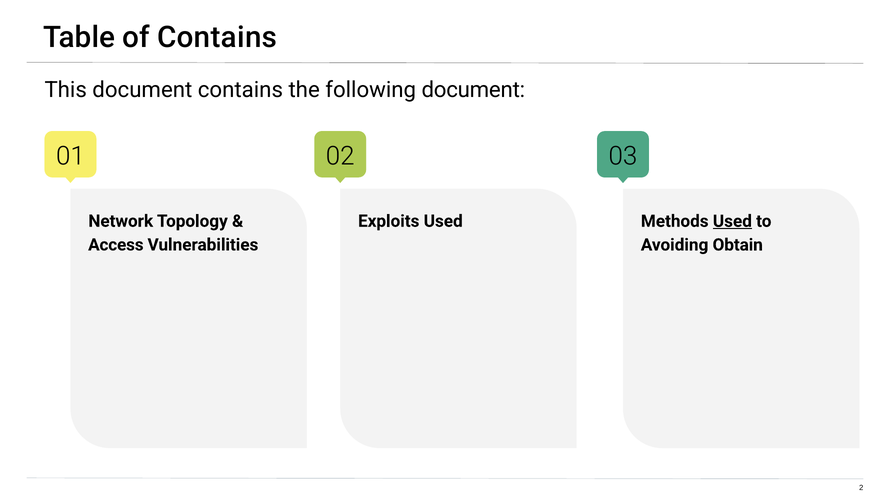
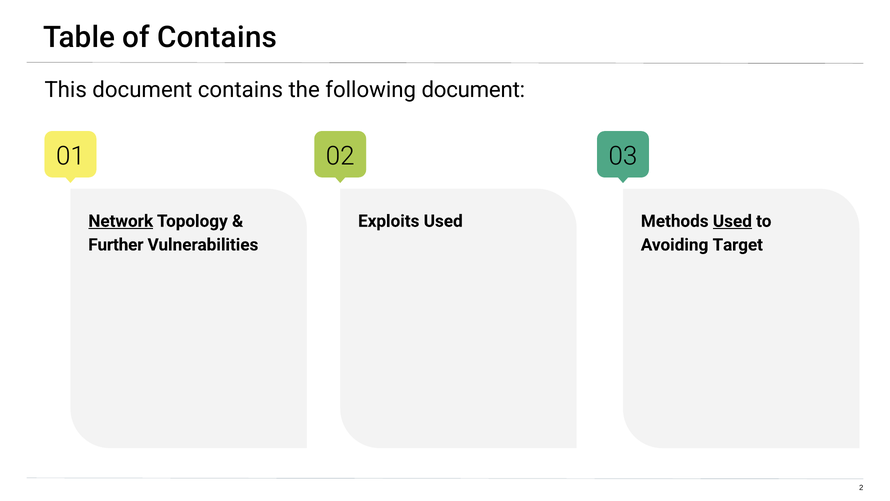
Network underline: none -> present
Access: Access -> Further
Obtain: Obtain -> Target
